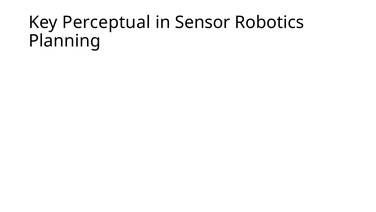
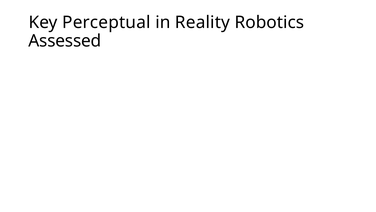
Sensor: Sensor -> Reality
Planning: Planning -> Assessed
